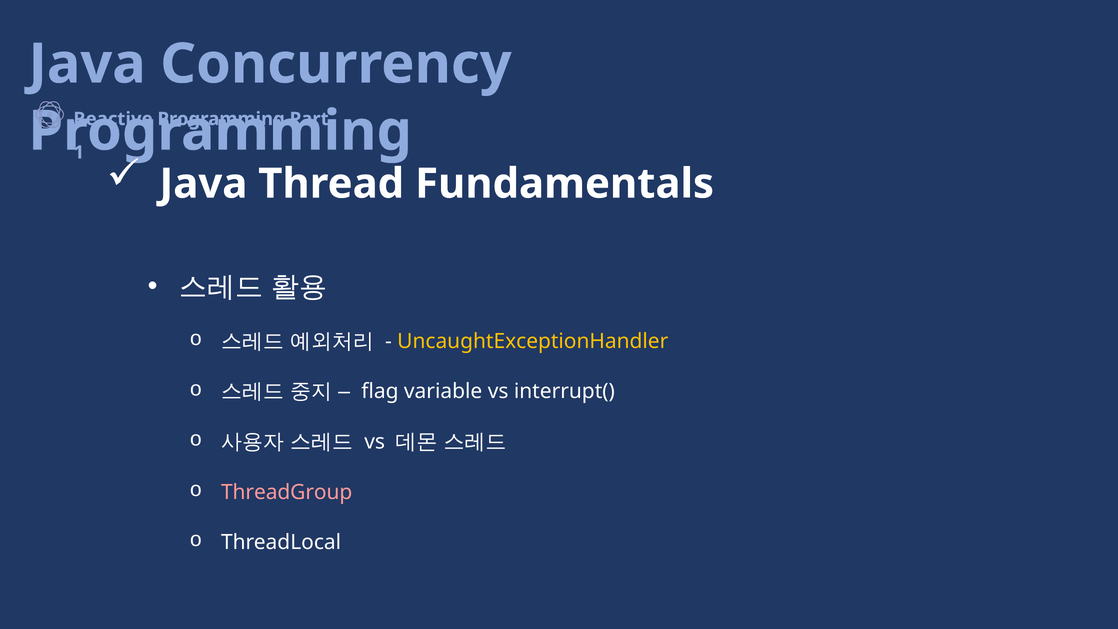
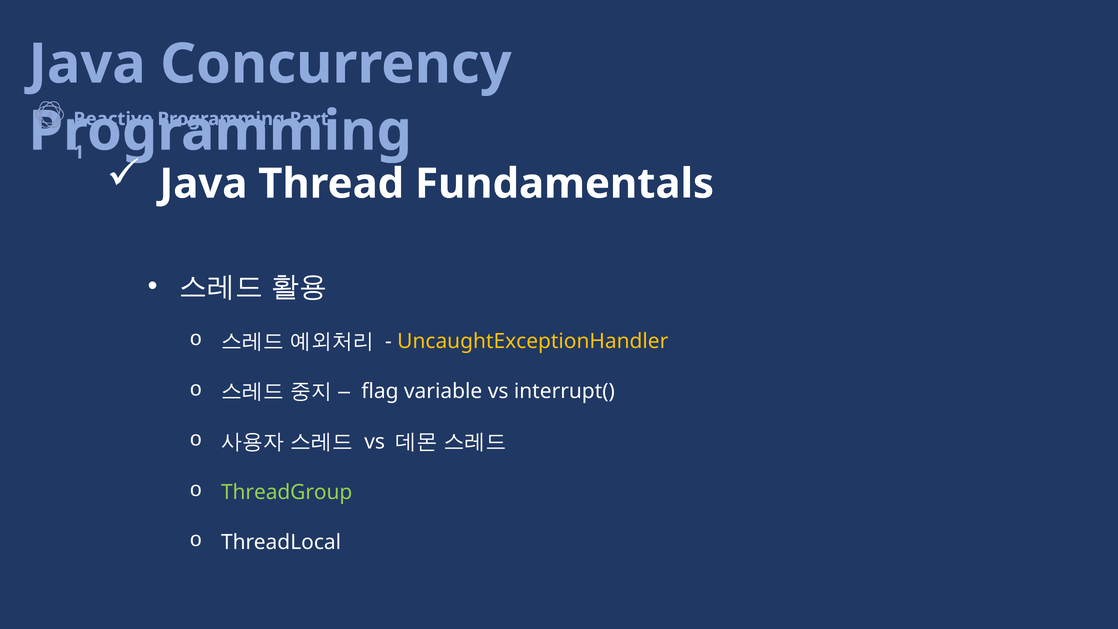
ThreadGroup colour: pink -> light green
